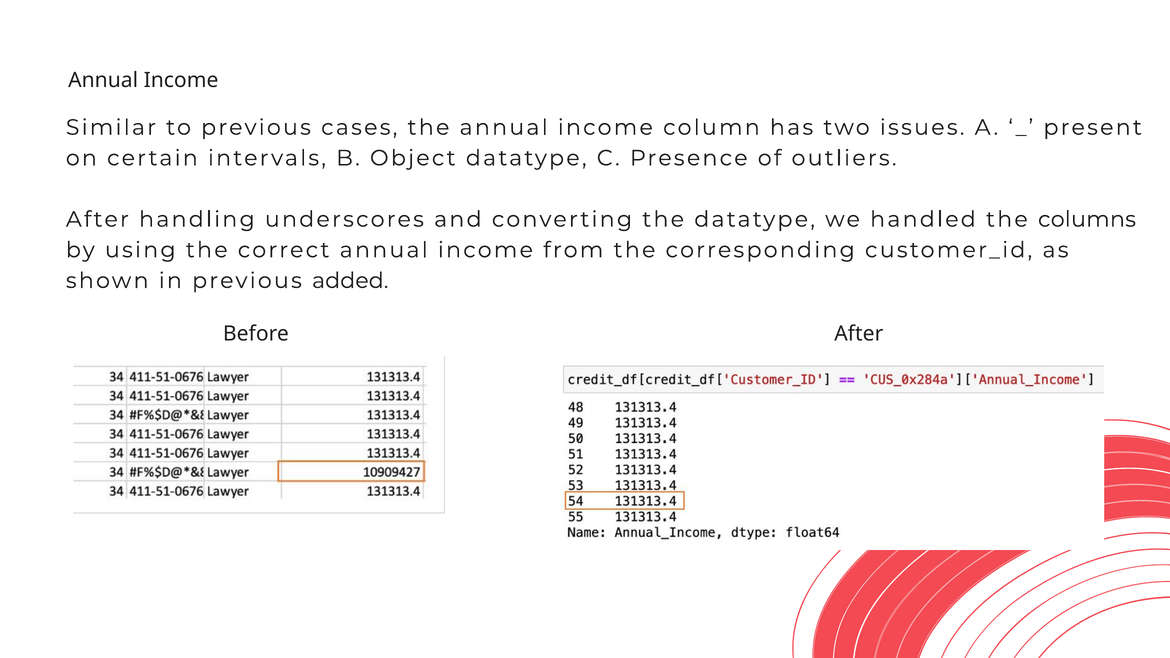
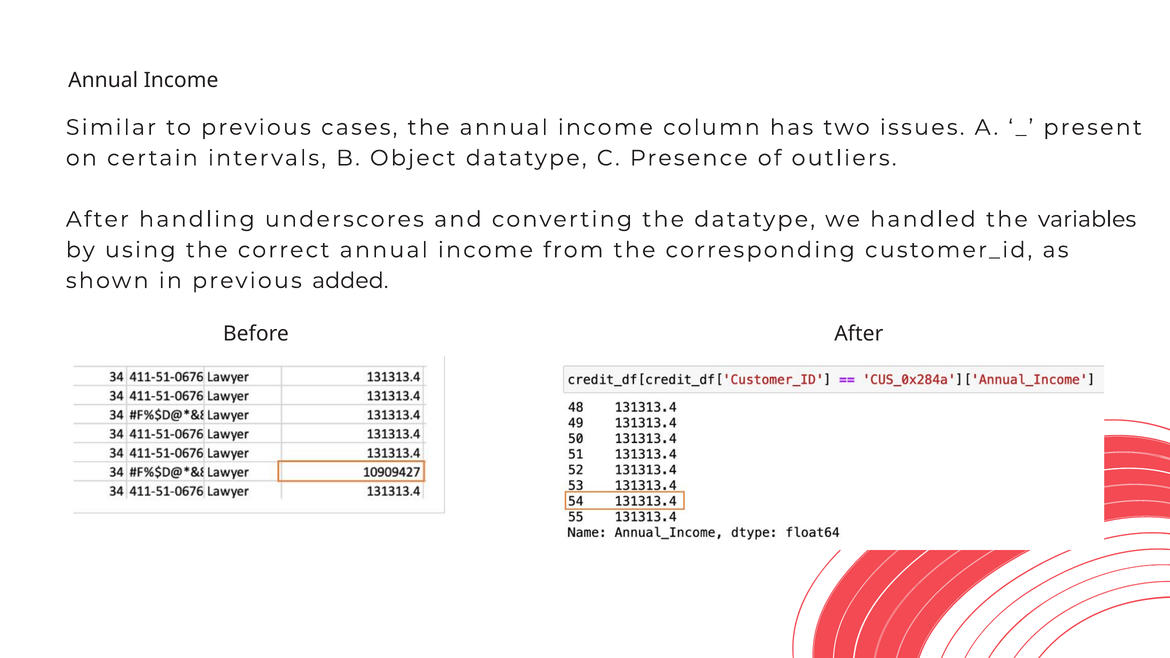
columns: columns -> variables
